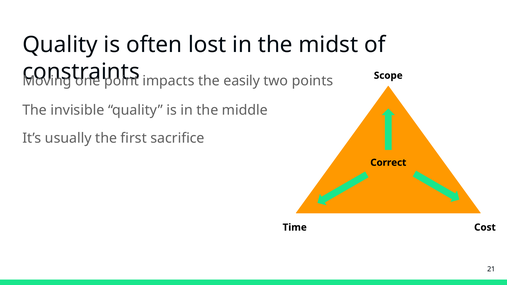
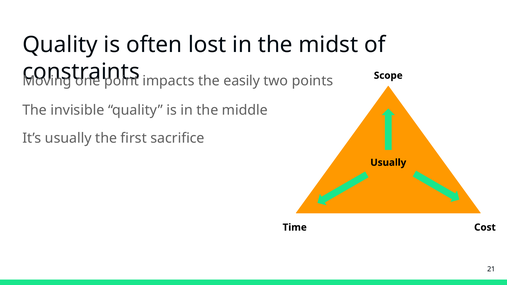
Correct at (388, 163): Correct -> Usually
